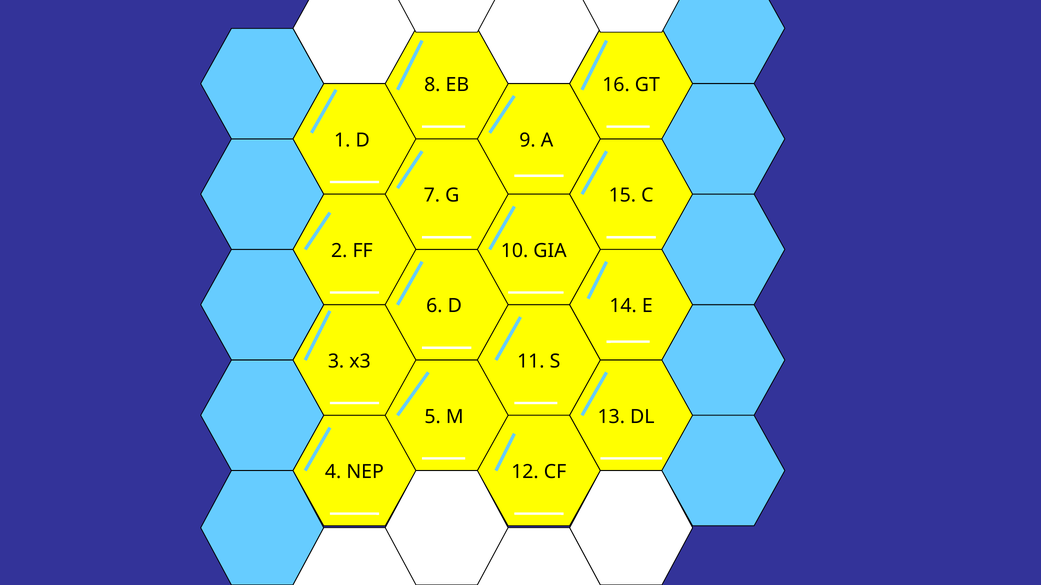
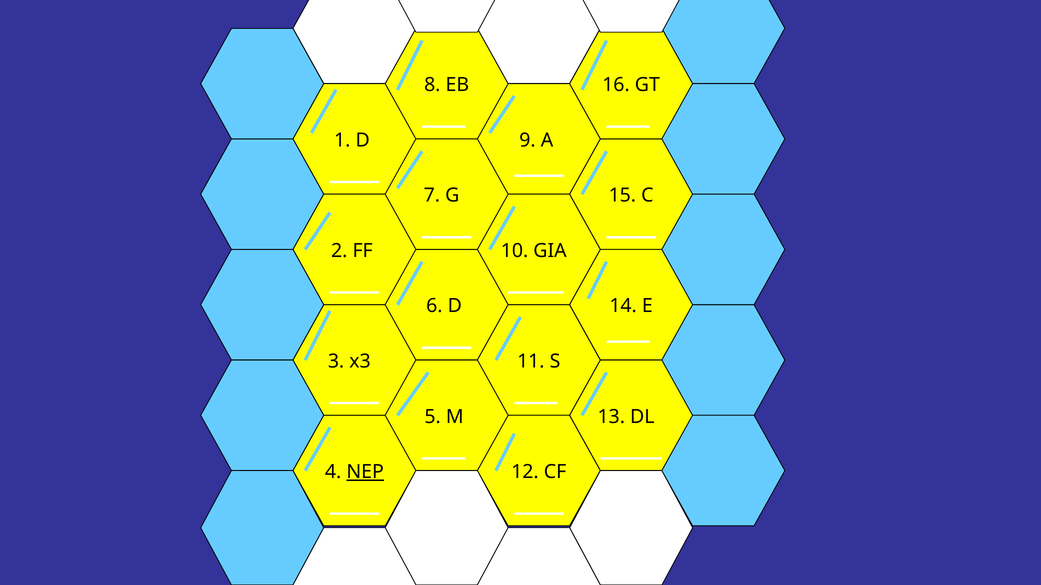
NEP underline: none -> present
